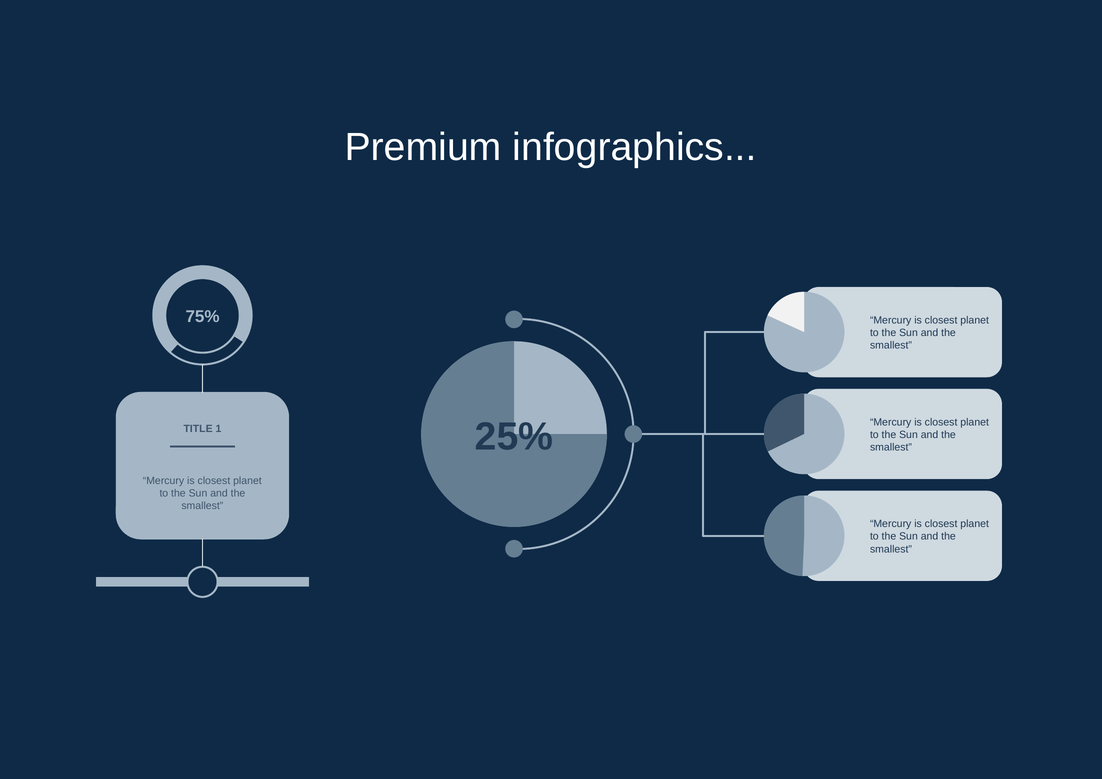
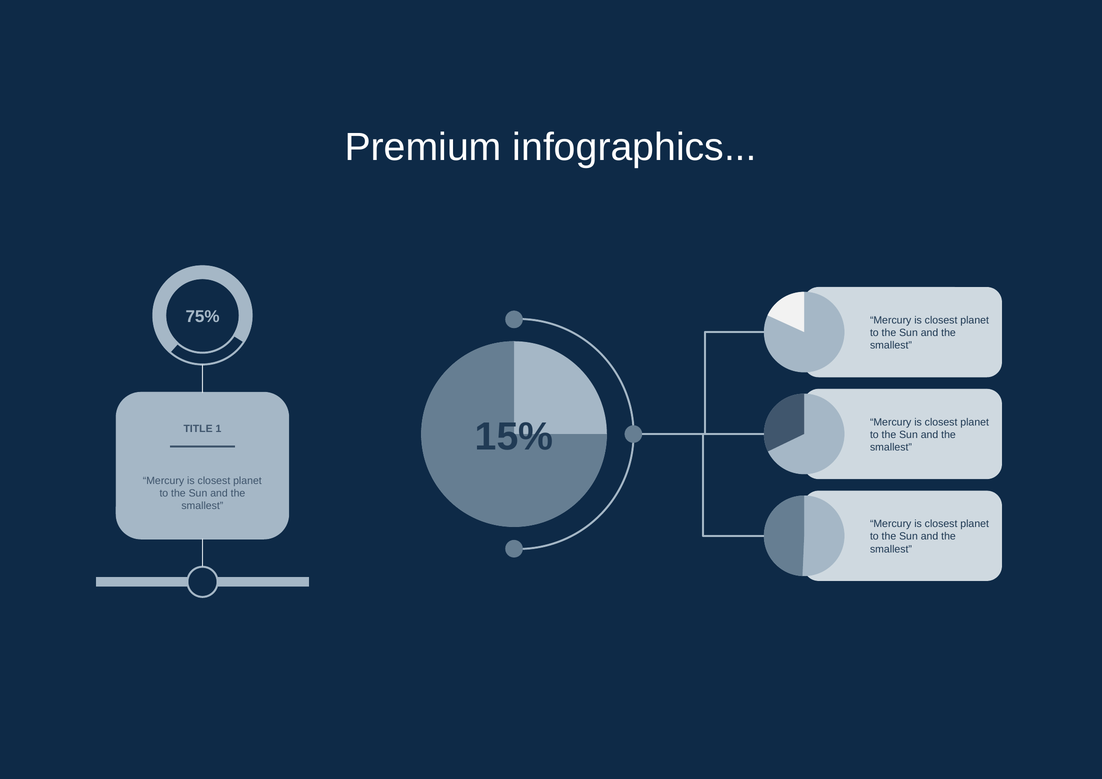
25%: 25% -> 15%
